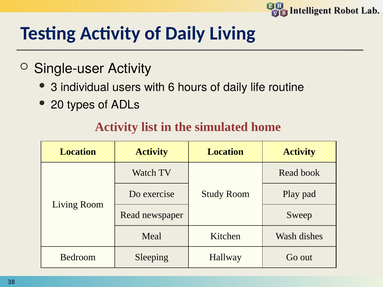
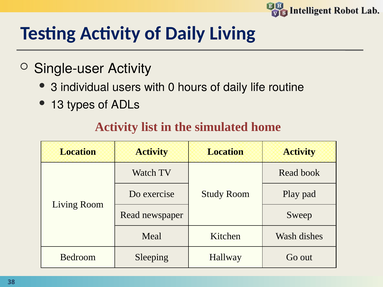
6: 6 -> 0
20: 20 -> 13
